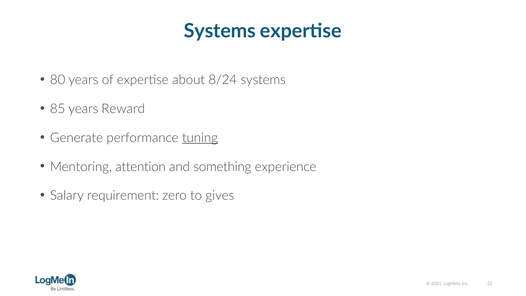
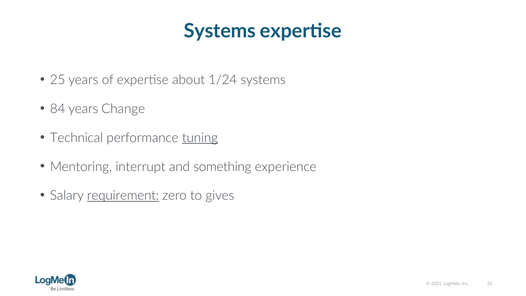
80: 80 -> 25
8/24: 8/24 -> 1/24
85: 85 -> 84
Reward: Reward -> Change
Generate: Generate -> Technical
attention: attention -> interrupt
requirement underline: none -> present
